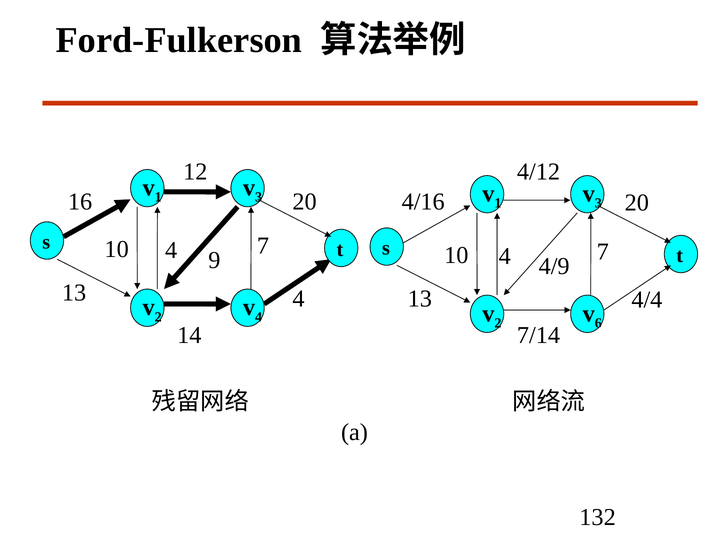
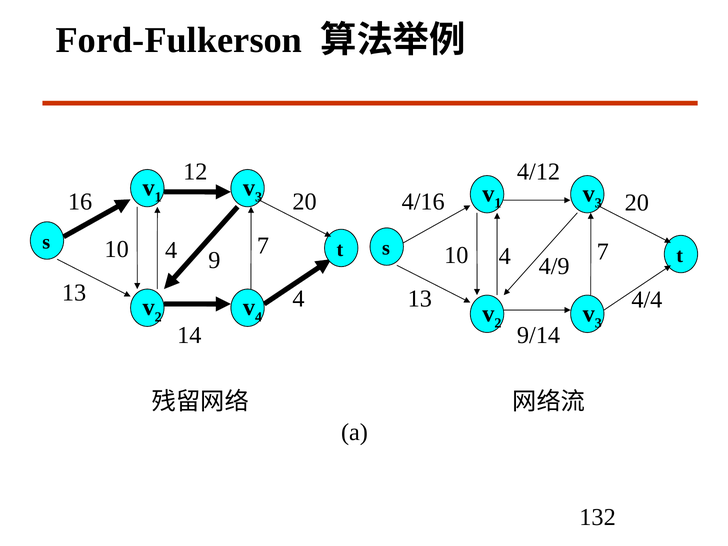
6 at (598, 323): 6 -> 3
7/14: 7/14 -> 9/14
